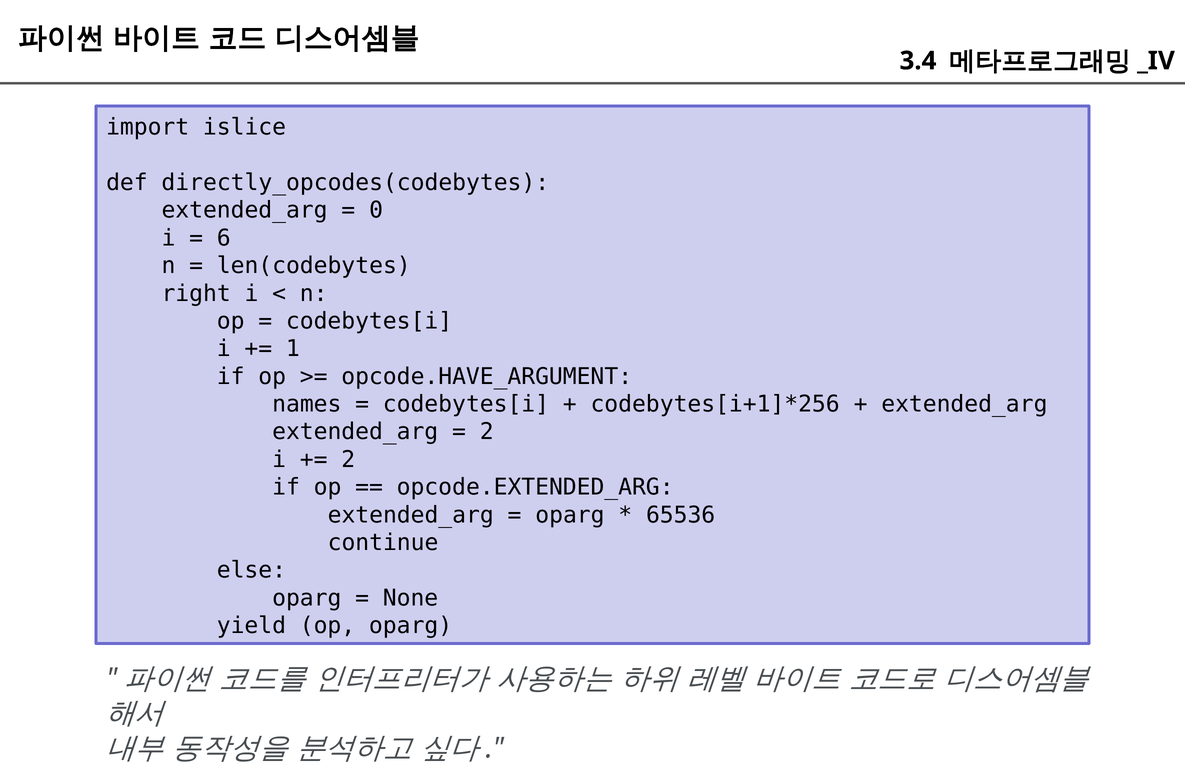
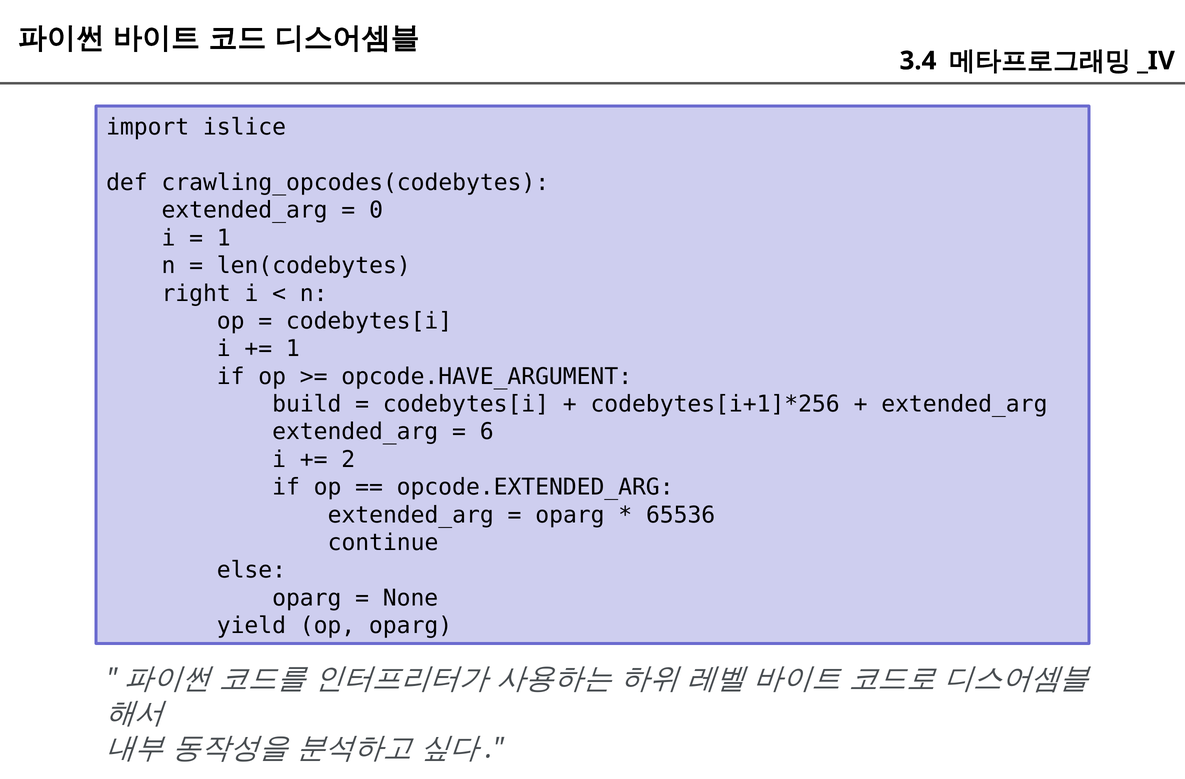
directly_opcodes(codebytes: directly_opcodes(codebytes -> crawling_opcodes(codebytes
6 at (224, 238): 6 -> 1
names: names -> build
2 at (487, 431): 2 -> 6
